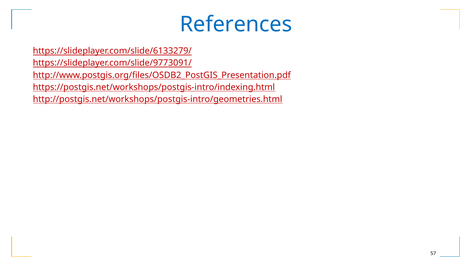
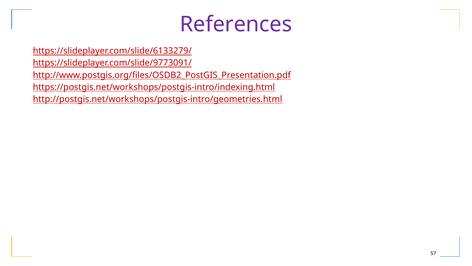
References colour: blue -> purple
